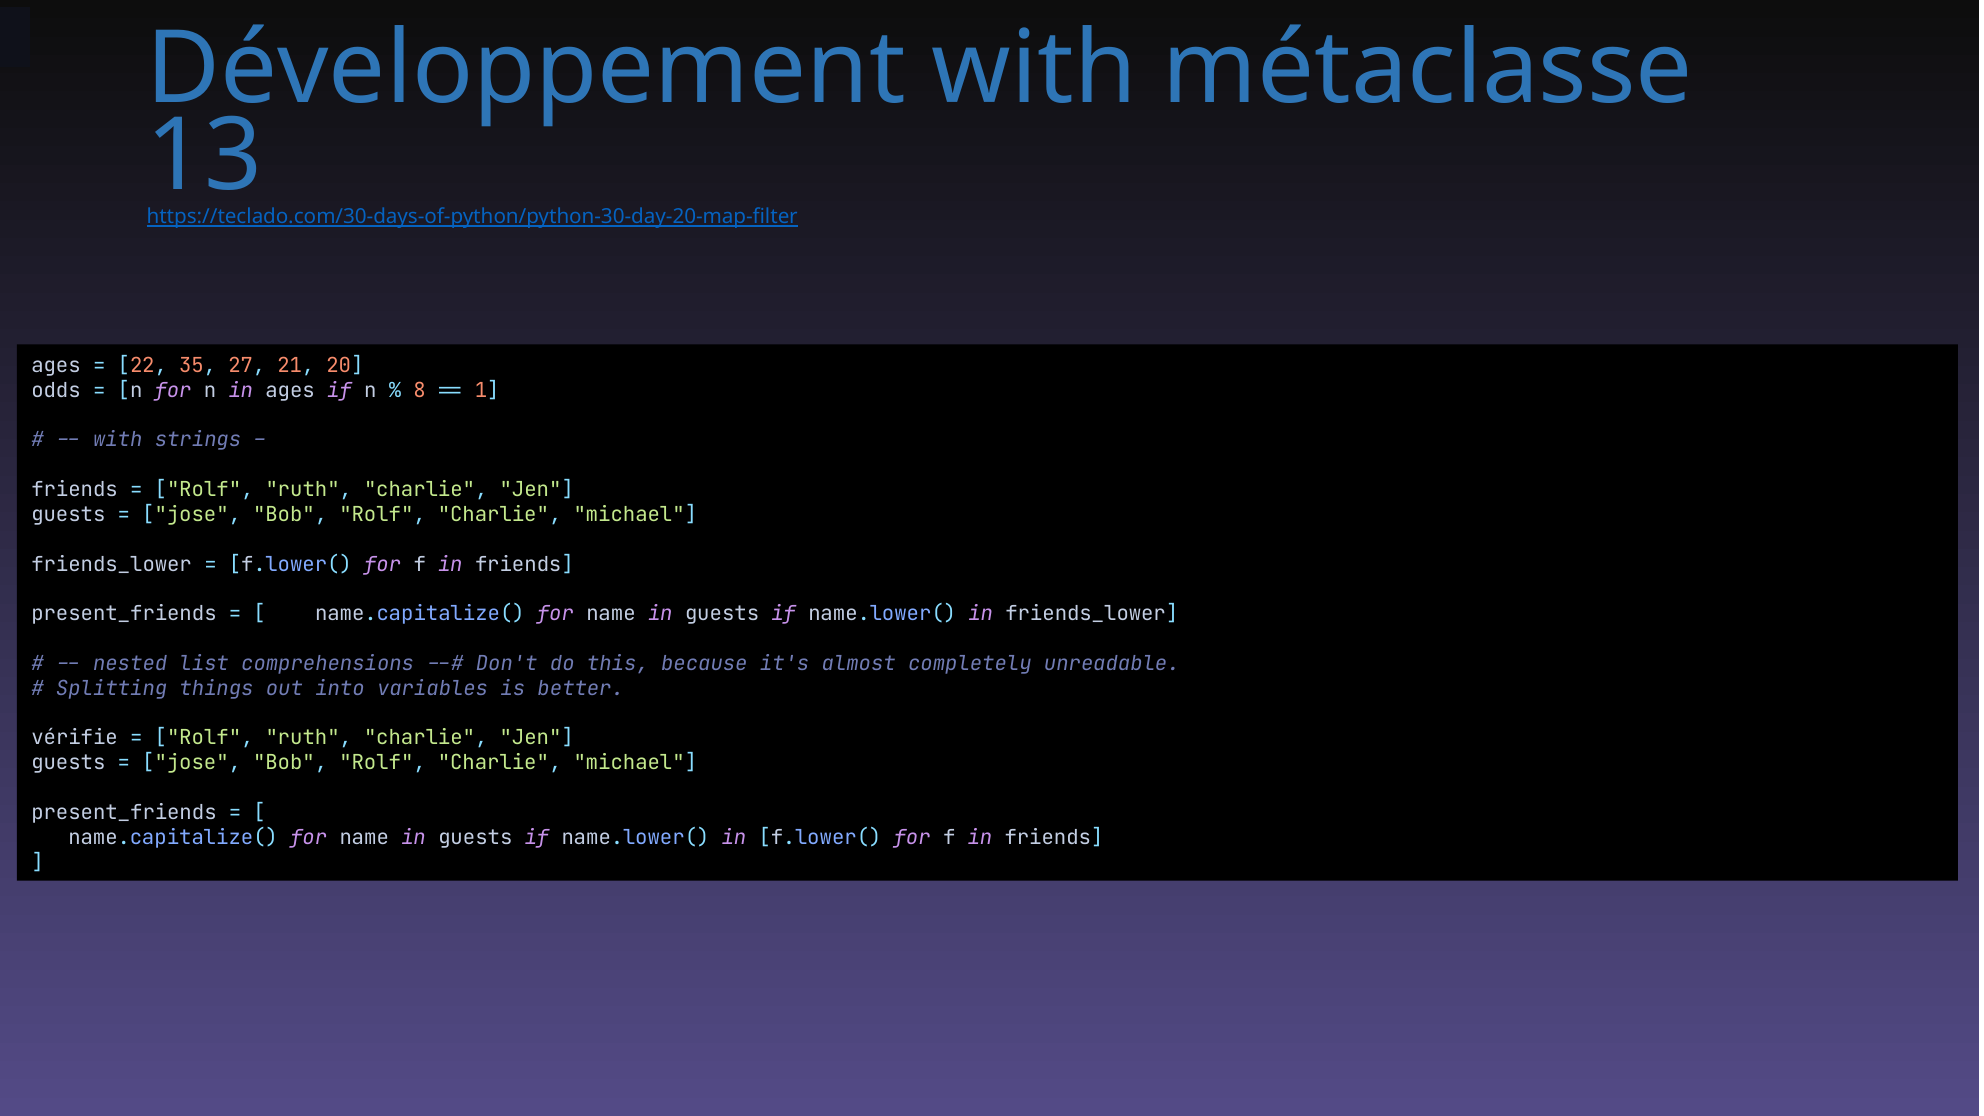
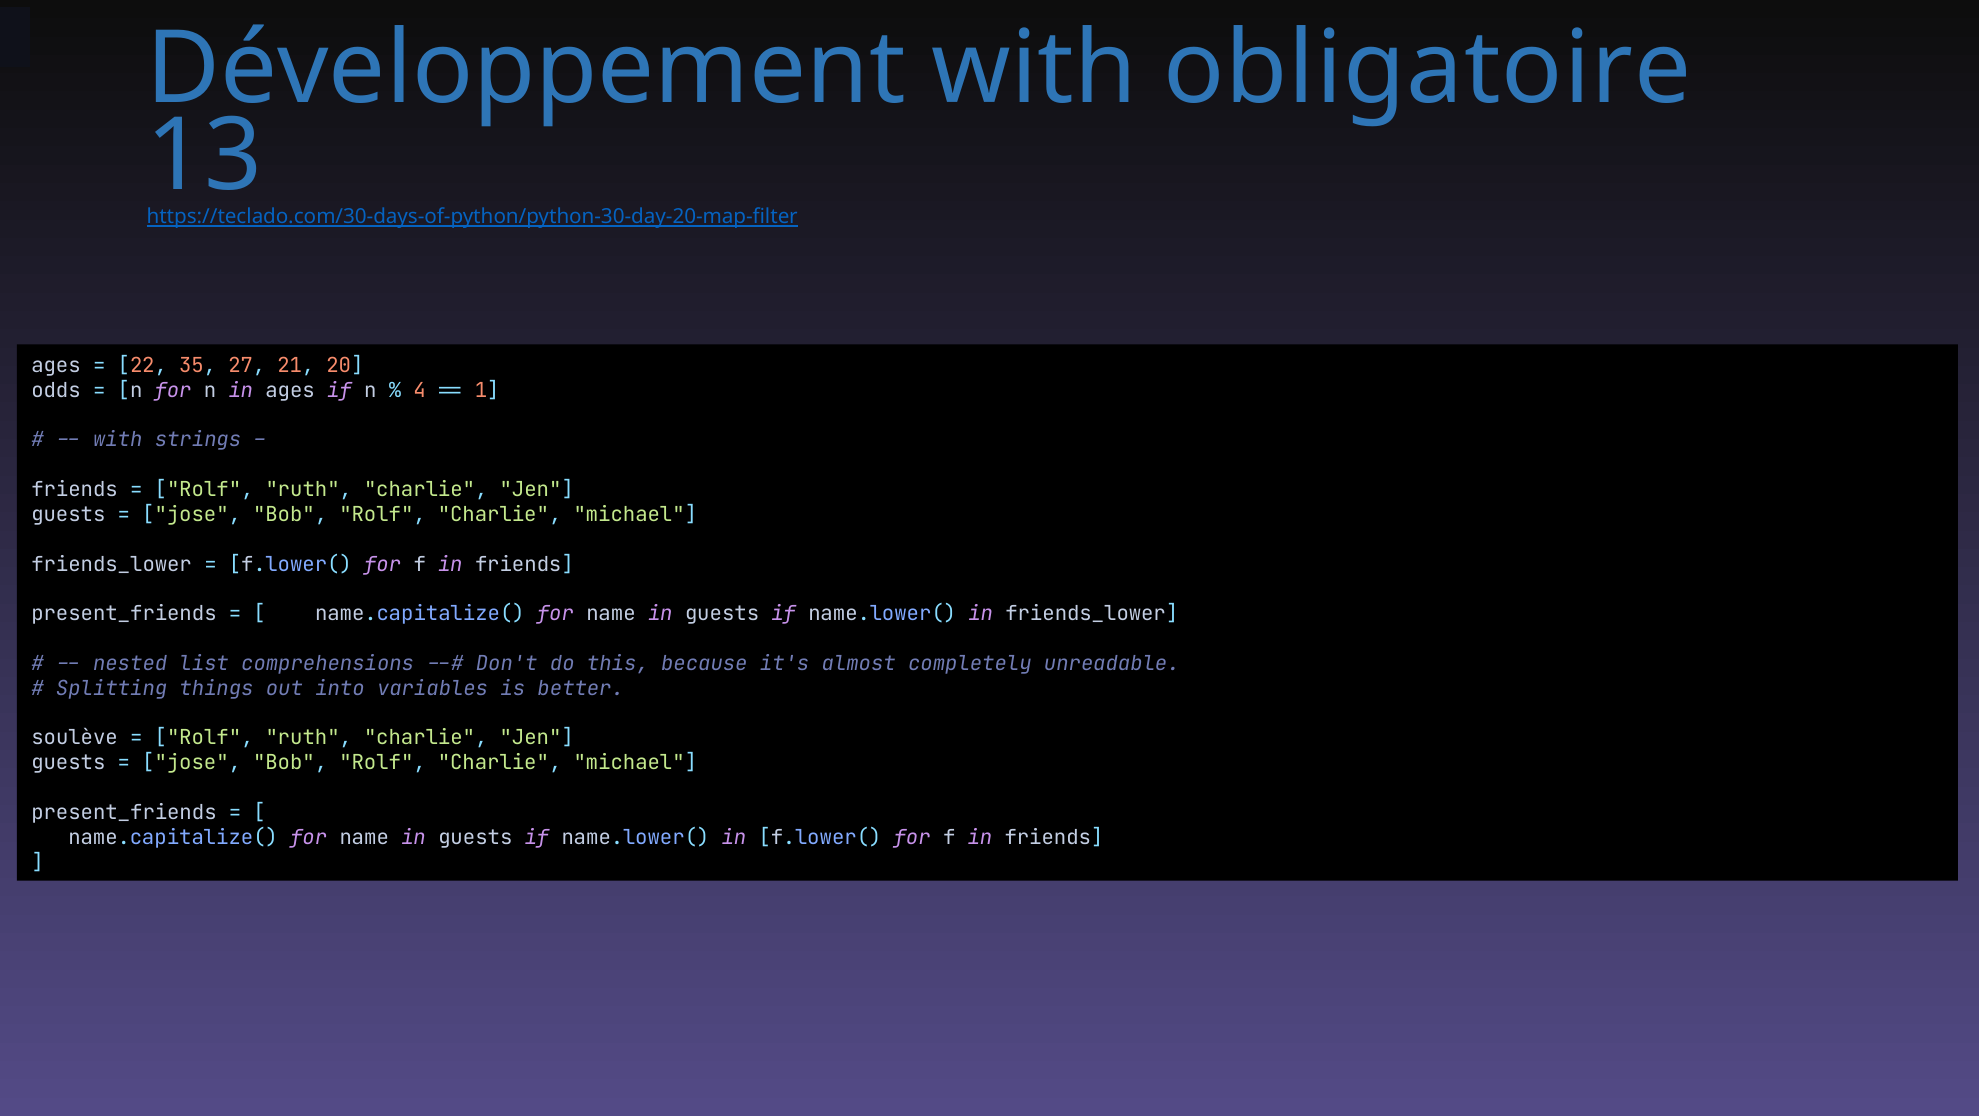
métaclasse: métaclasse -> obligatoire
8: 8 -> 4
vérifie: vérifie -> soulève
